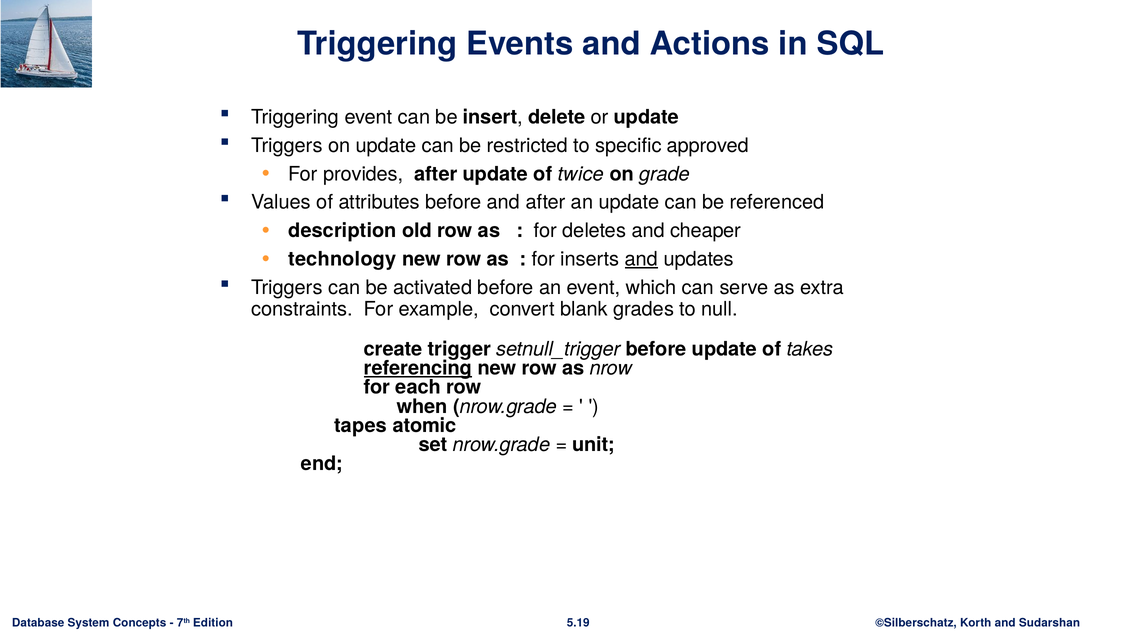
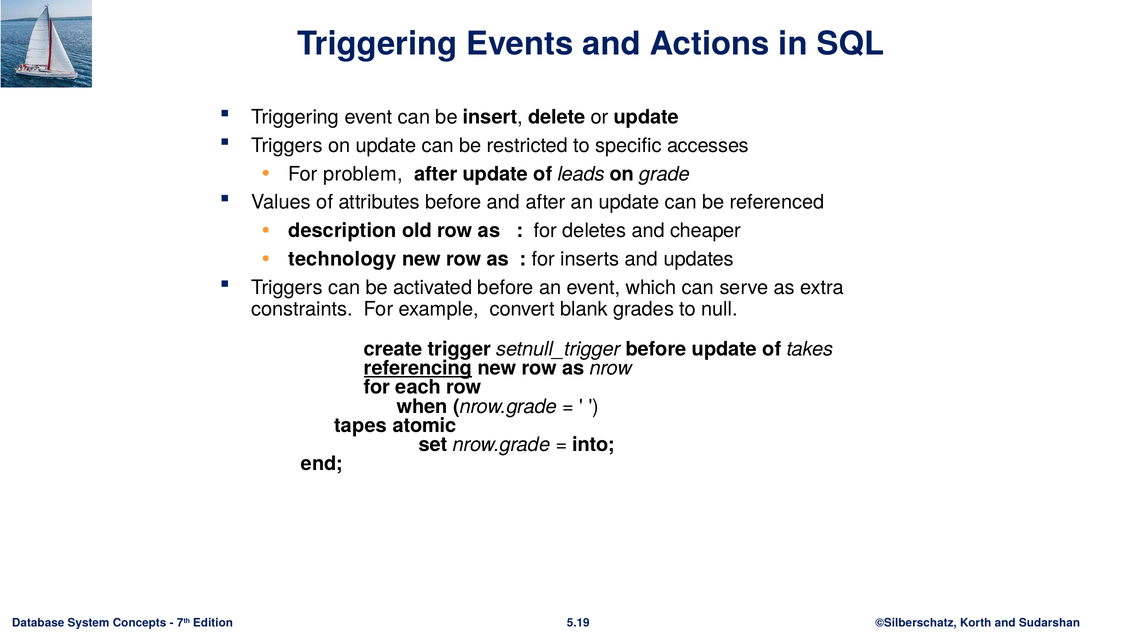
approved: approved -> accesses
provides: provides -> problem
twice: twice -> leads
and at (641, 259) underline: present -> none
unit: unit -> into
